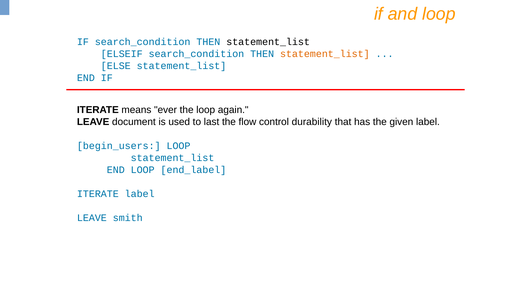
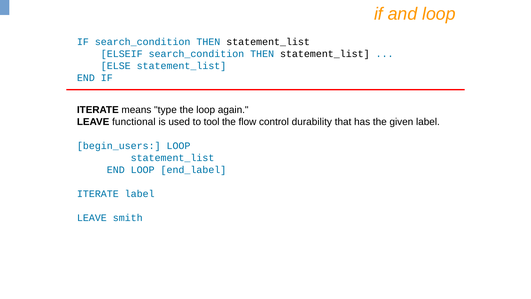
statement_list at (325, 54) colour: orange -> black
ever: ever -> type
document: document -> functional
last: last -> tool
